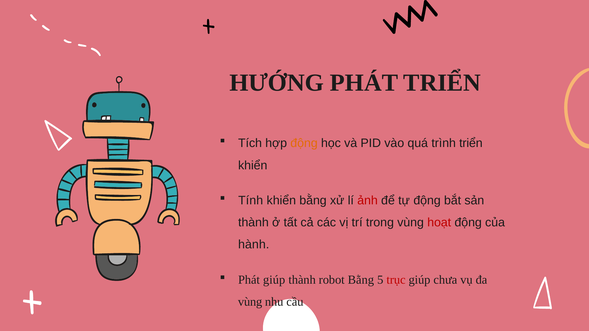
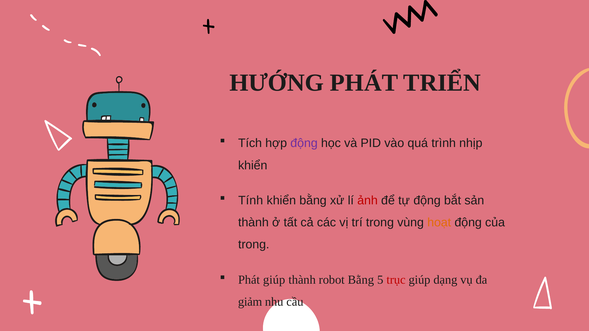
động at (304, 143) colour: orange -> purple
trình triển: triển -> nhịp
hoạt colour: red -> orange
hành at (254, 245): hành -> trong
chưa: chưa -> dạng
vùng at (250, 302): vùng -> giảm
